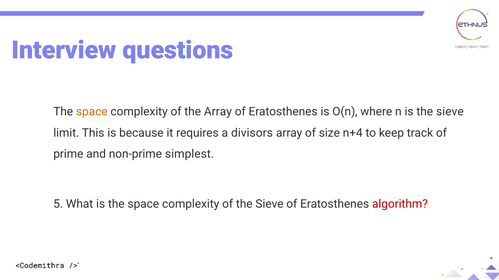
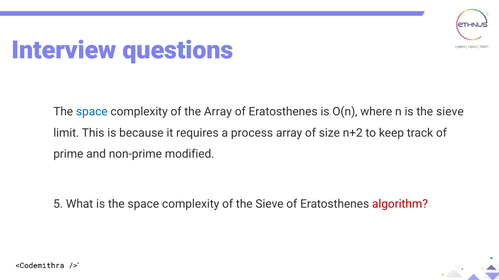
space at (92, 112) colour: orange -> blue
divisors: divisors -> process
n+4: n+4 -> n+2
simplest: simplest -> modified
